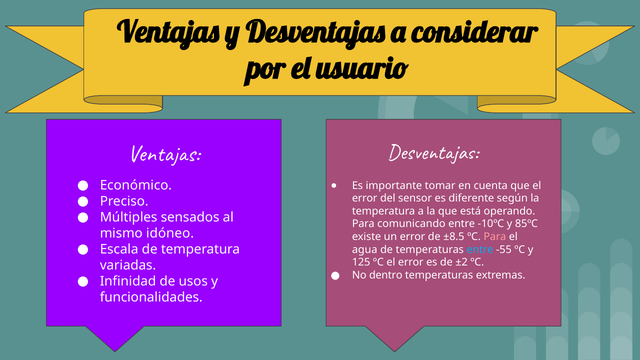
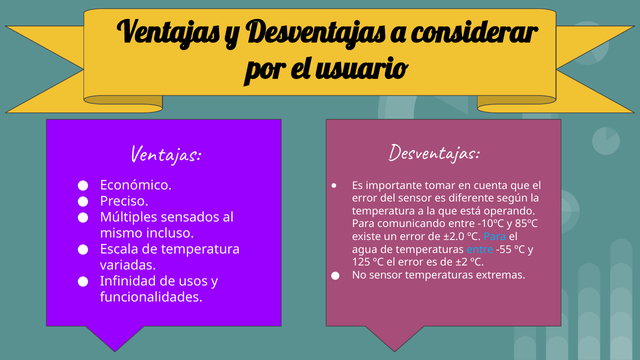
idóneo: idóneo -> incluso
±8.5: ±8.5 -> ±2.0
Para at (495, 237) colour: pink -> light blue
No dentro: dentro -> sensor
